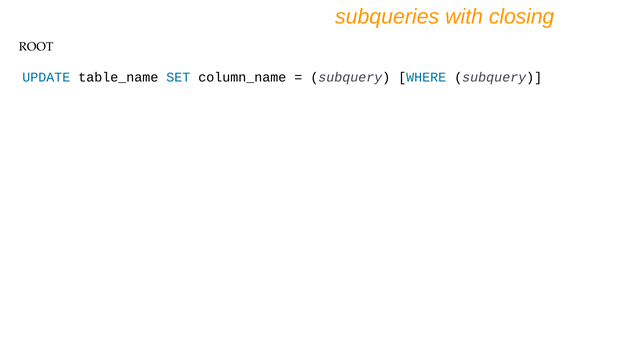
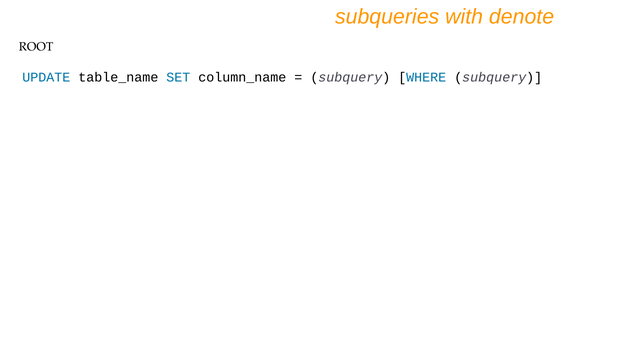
closing: closing -> denote
